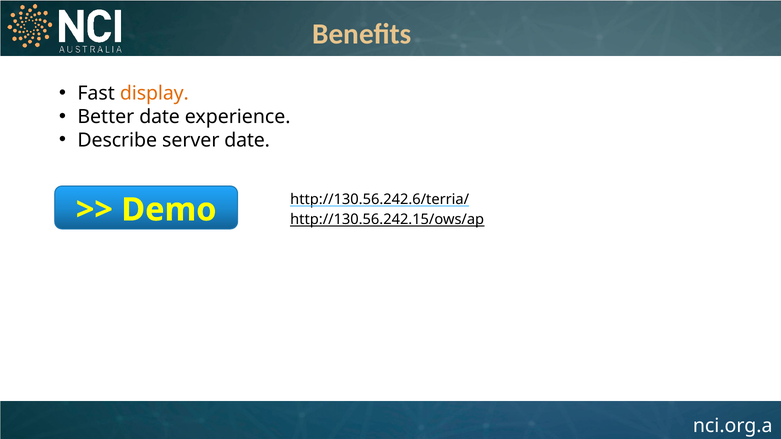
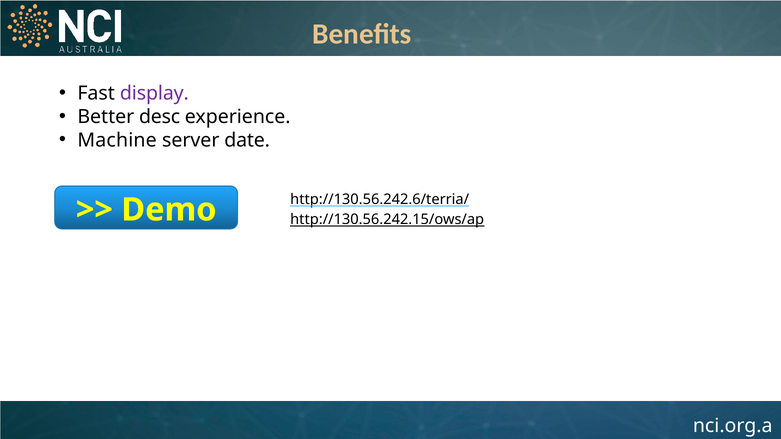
display colour: orange -> purple
Better date: date -> desc
Describe: Describe -> Machine
